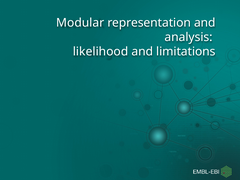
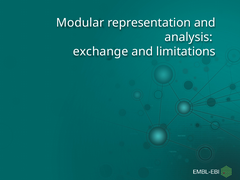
likelihood: likelihood -> exchange
